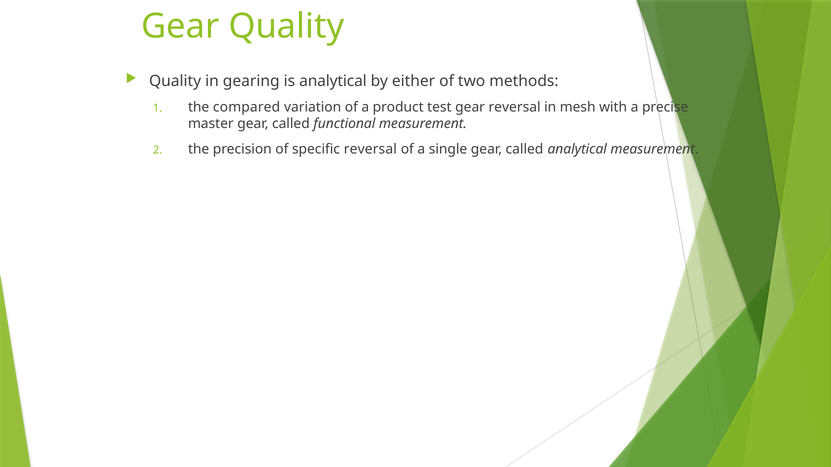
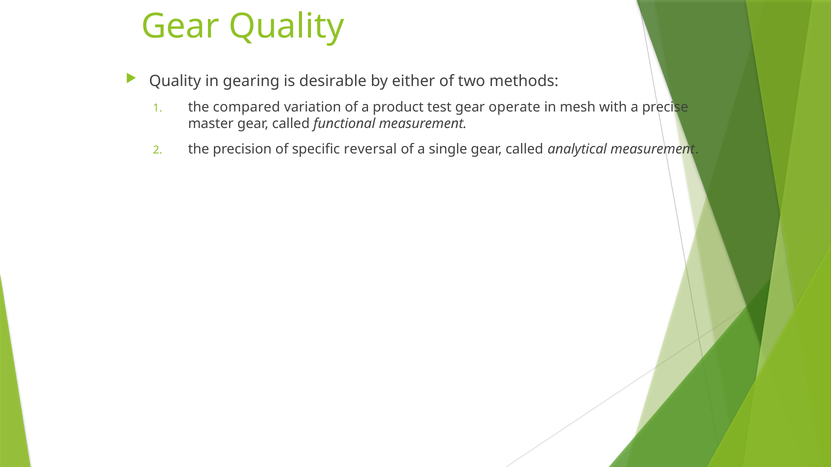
is analytical: analytical -> desirable
gear reversal: reversal -> operate
